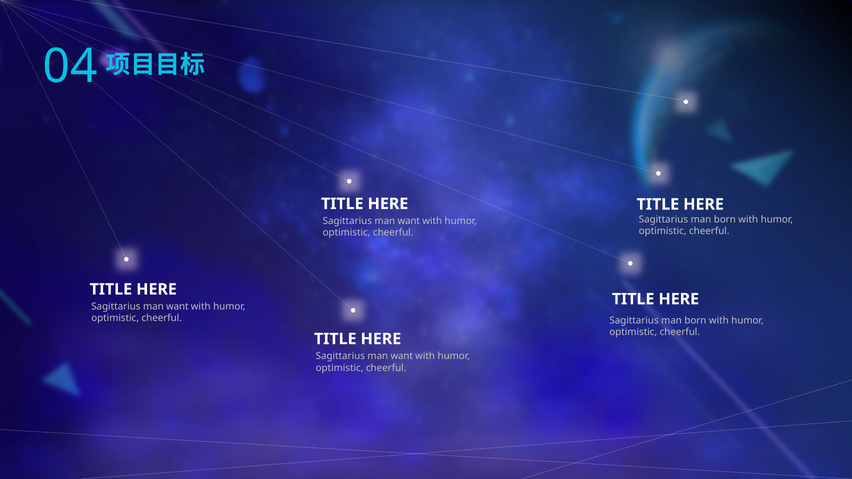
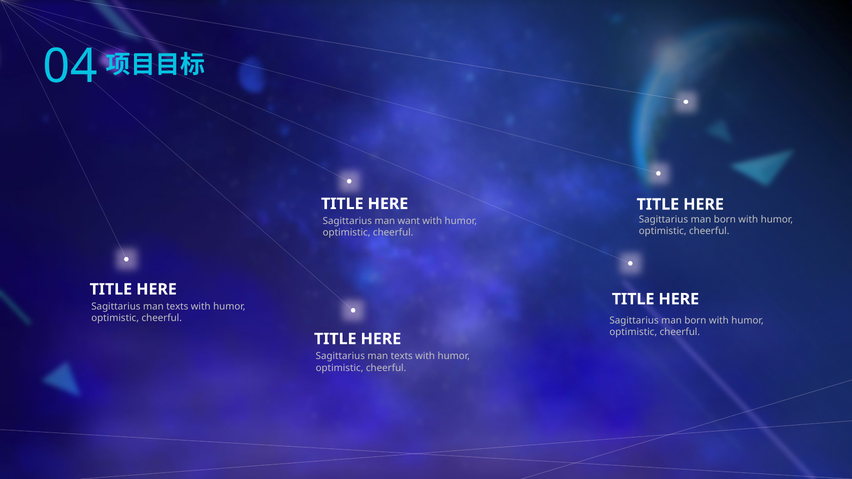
want at (177, 307): want -> texts
want at (402, 356): want -> texts
